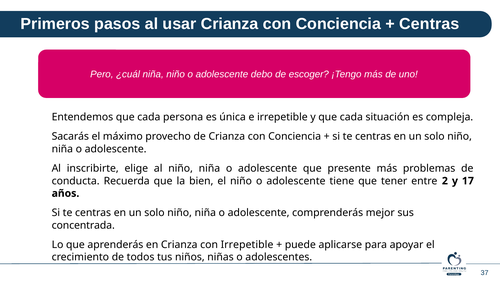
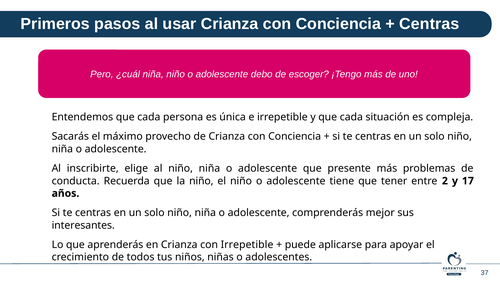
la bien: bien -> niño
concentrada: concentrada -> interesantes
